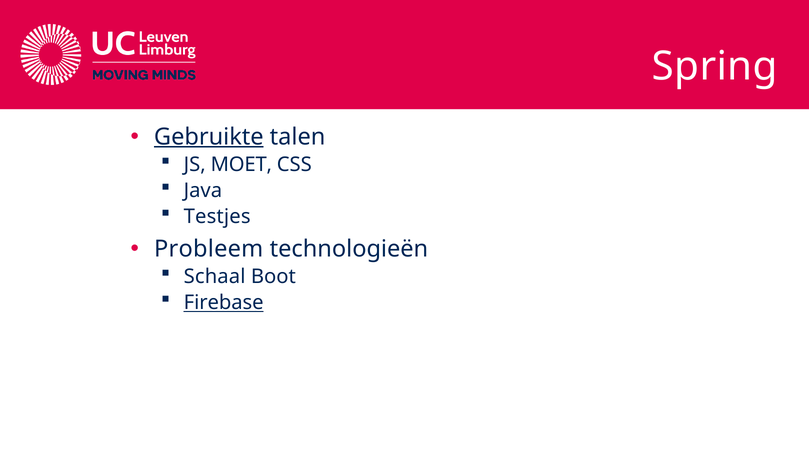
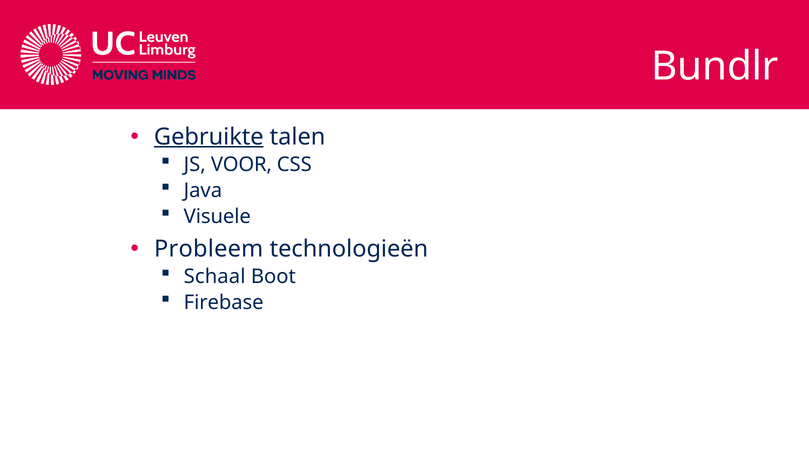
Spring: Spring -> Bundlr
MOET: MOET -> VOOR
Testjes: Testjes -> Visuele
Firebase underline: present -> none
